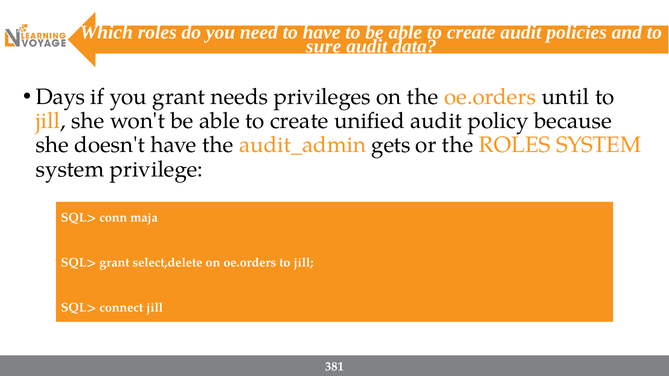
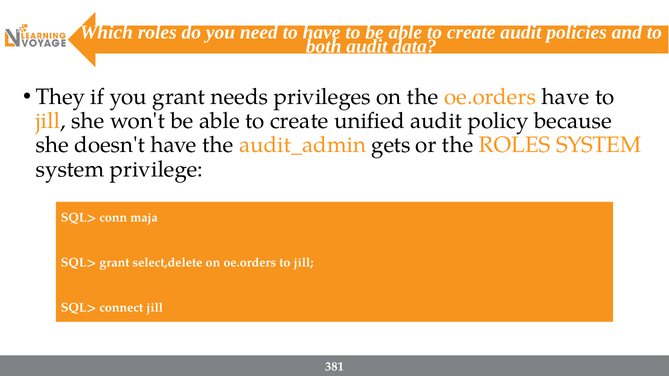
sure: sure -> both
Days: Days -> They
oe.orders until: until -> have
